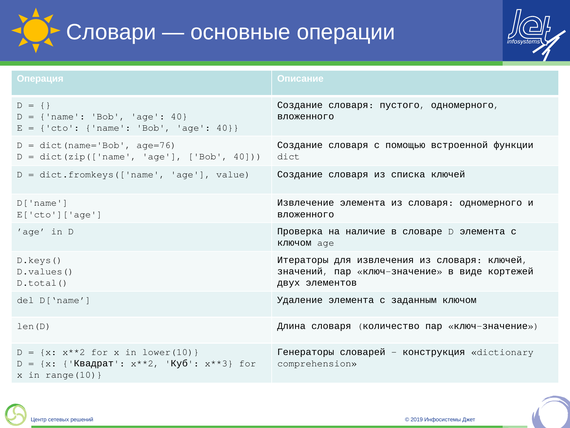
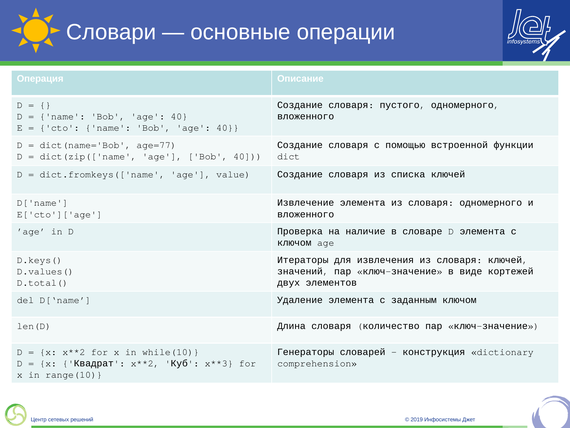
age=76: age=76 -> age=77
lower(10: lower(10 -> while(10
